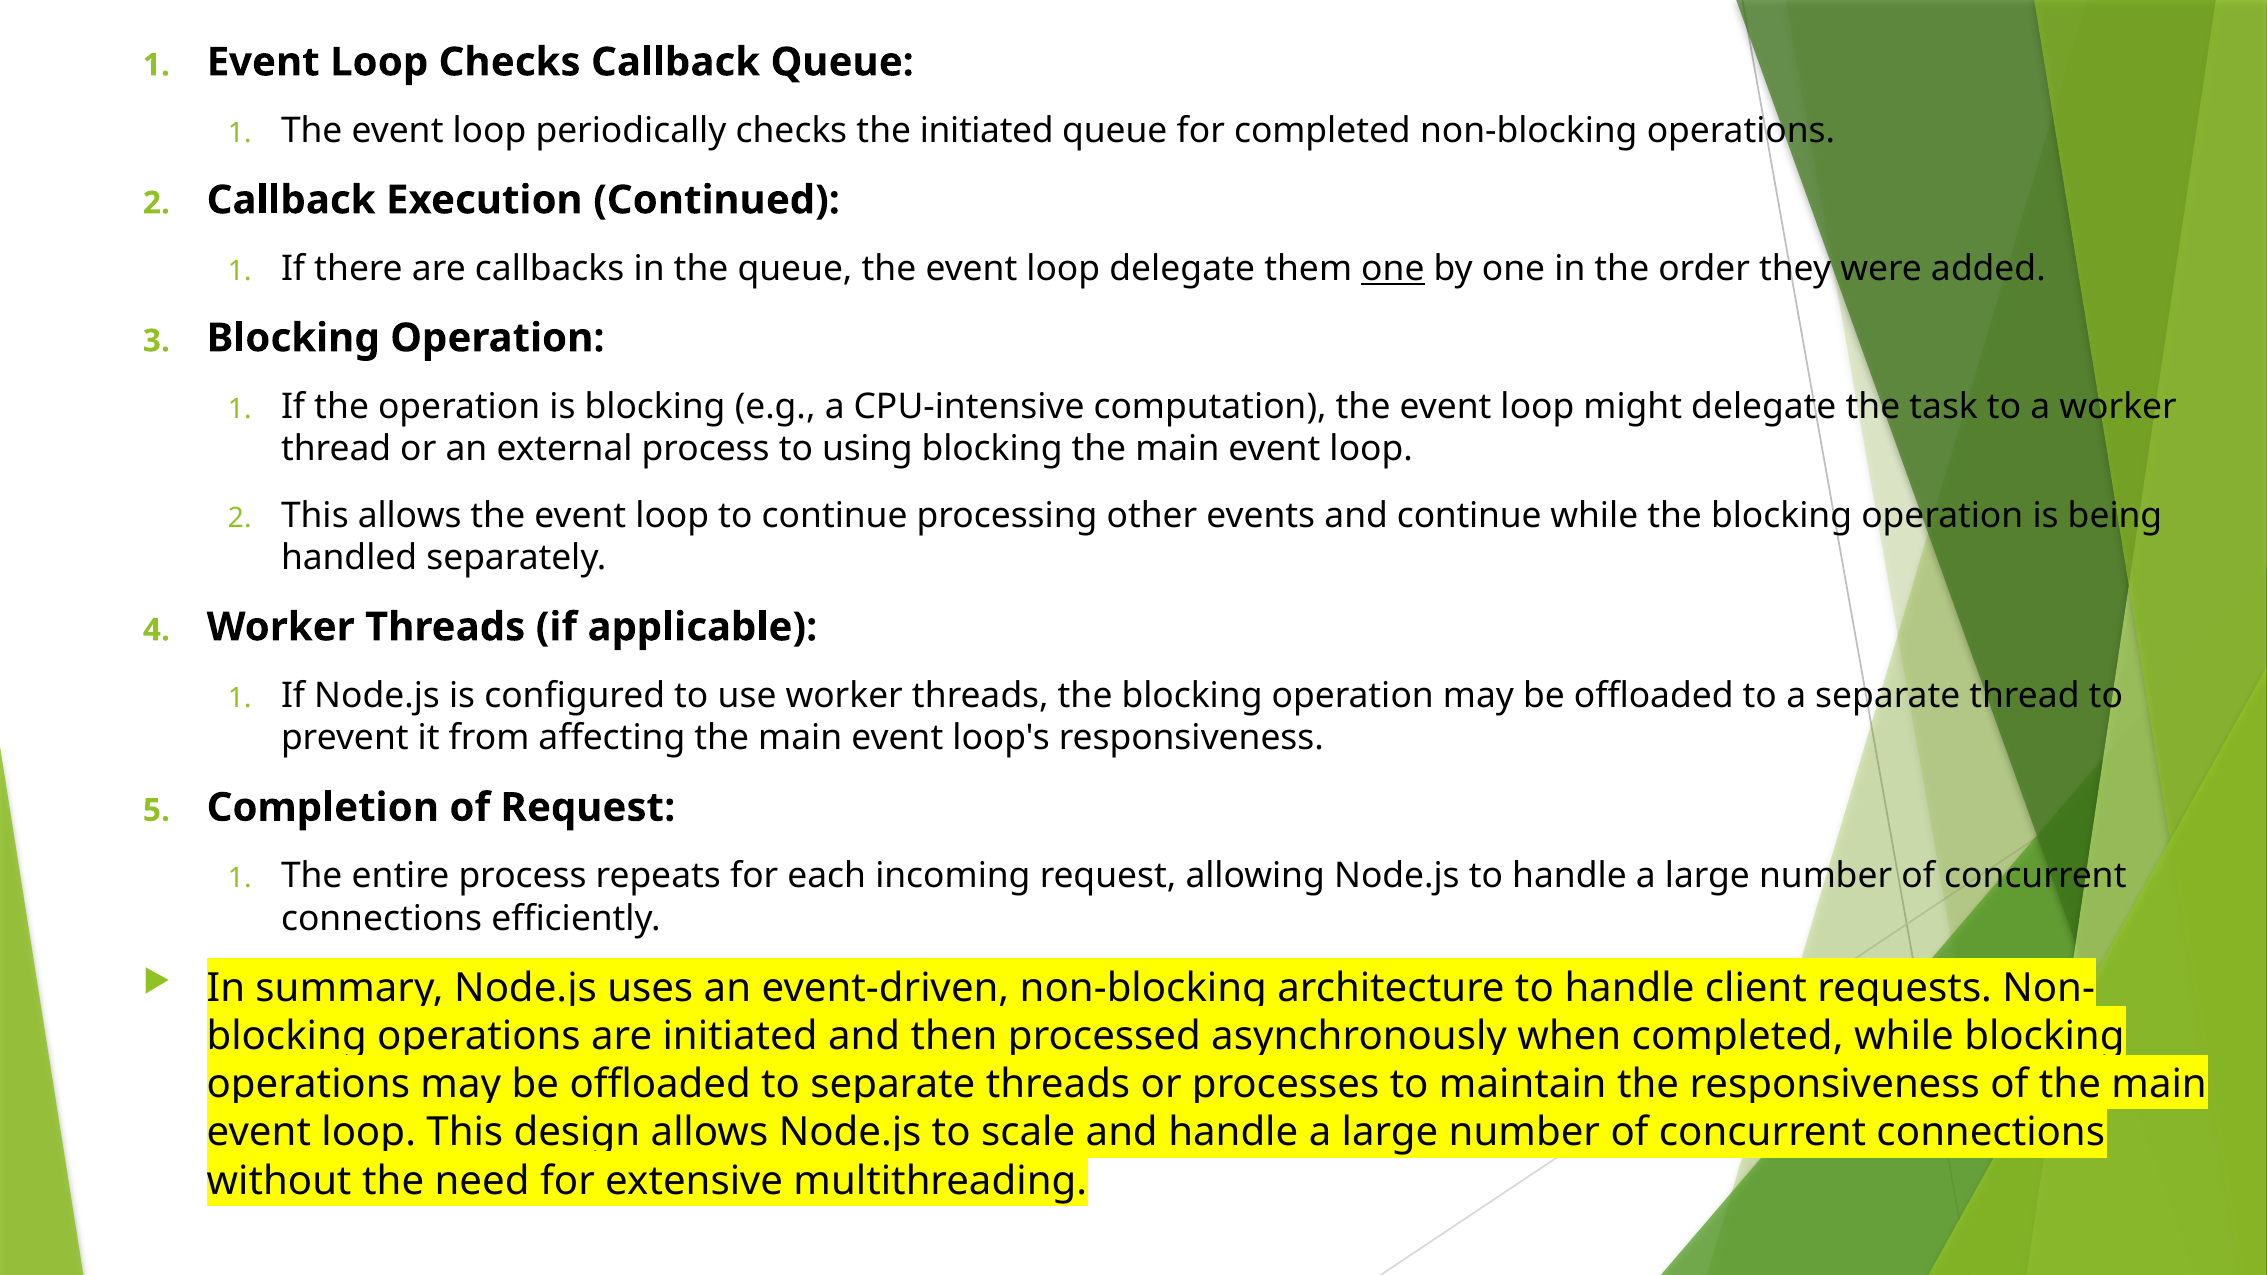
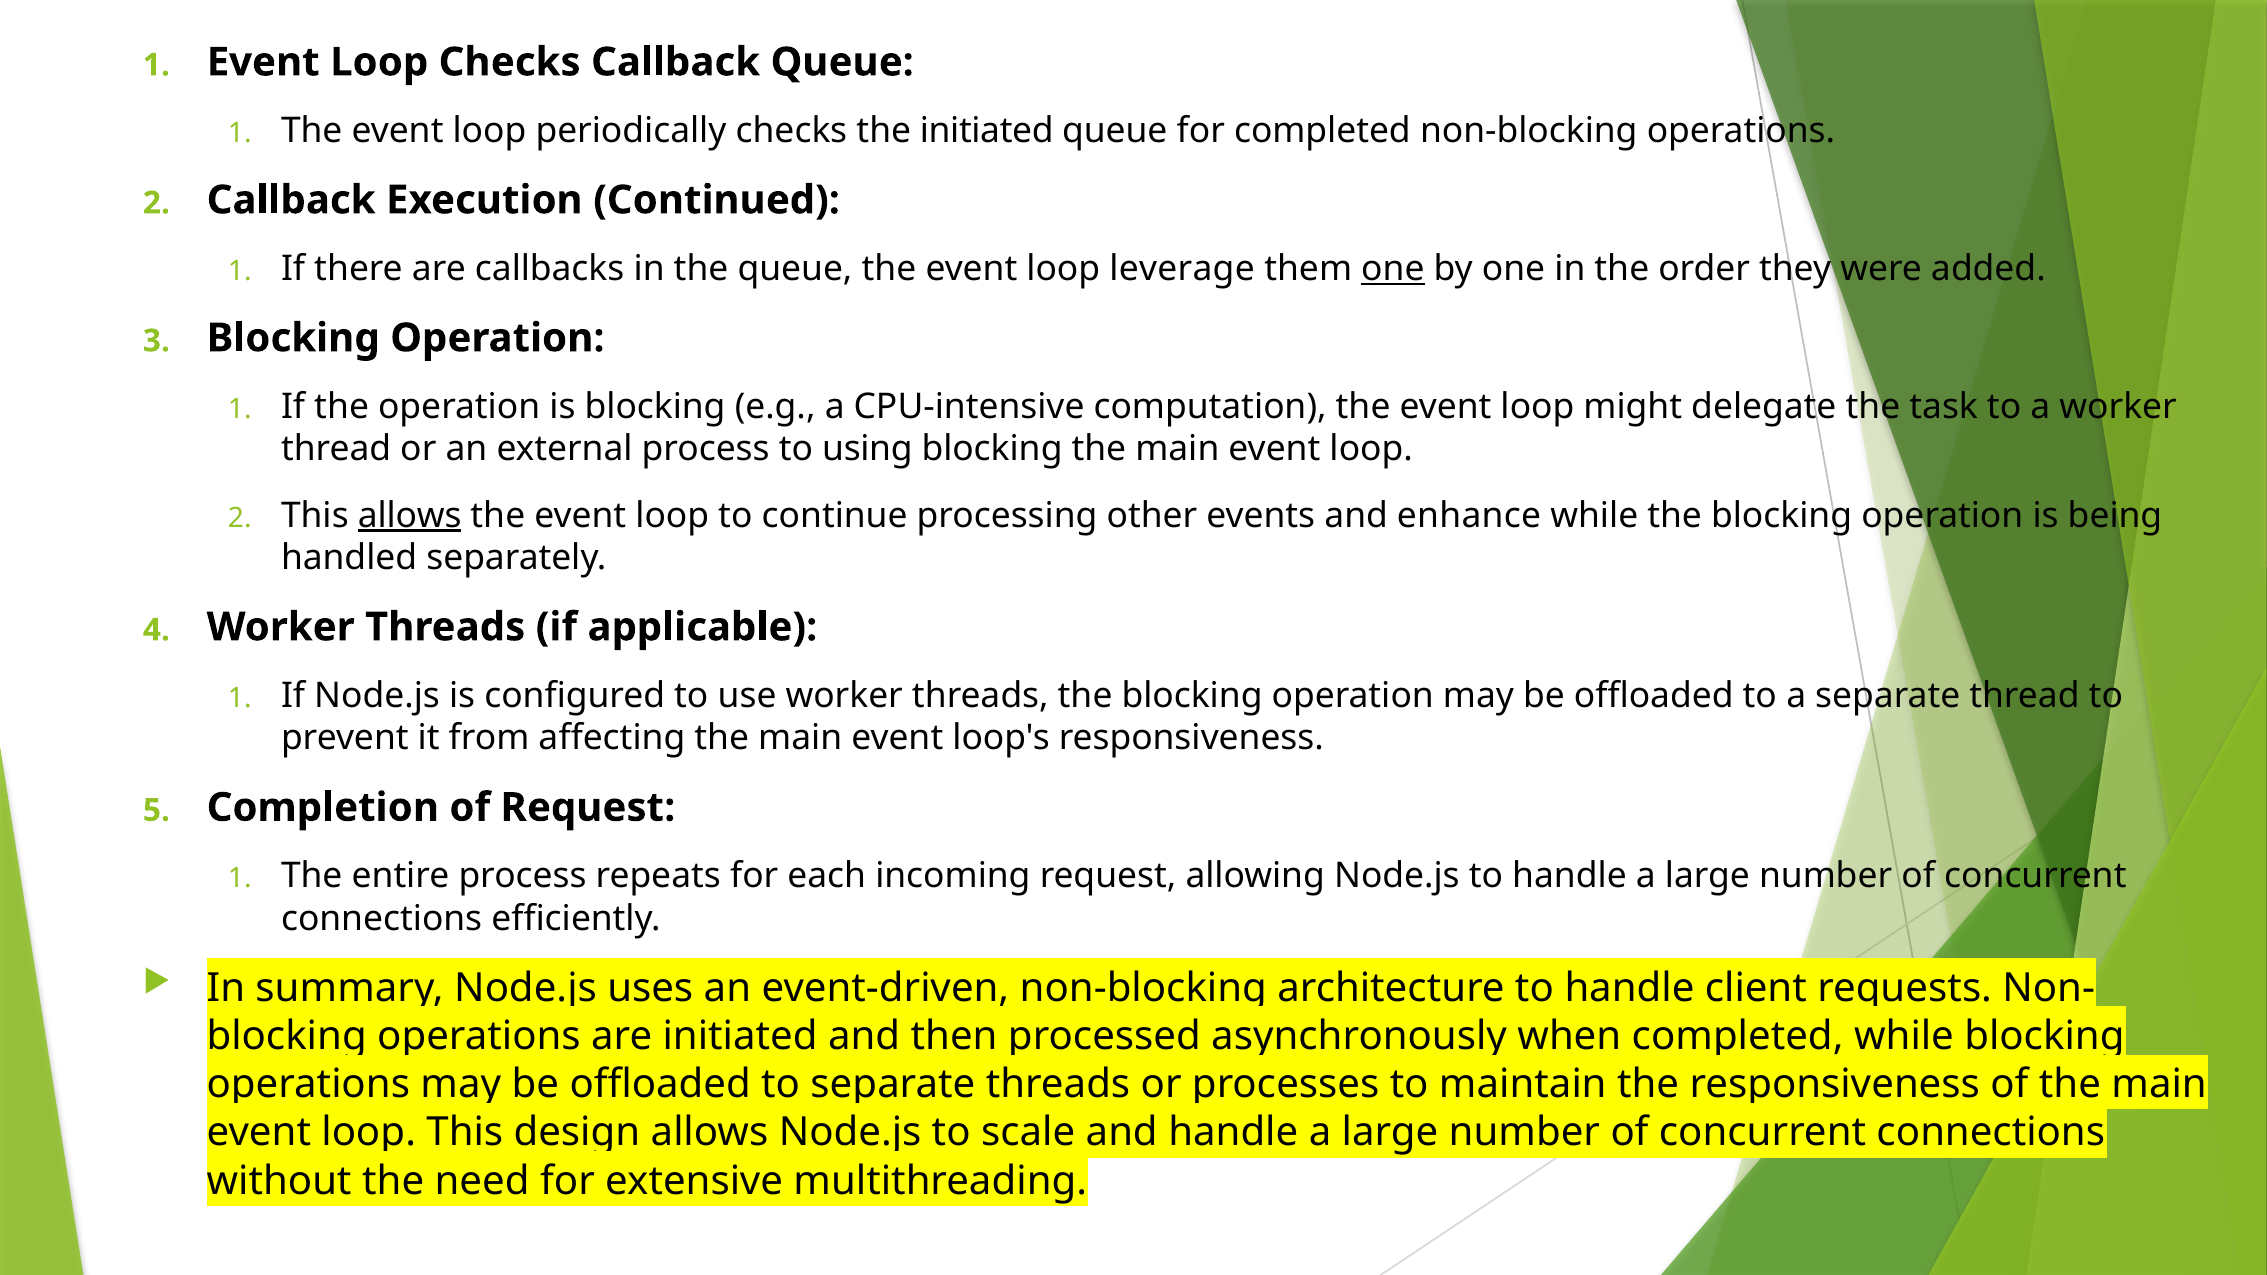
loop delegate: delegate -> leverage
allows at (410, 515) underline: none -> present
and continue: continue -> enhance
